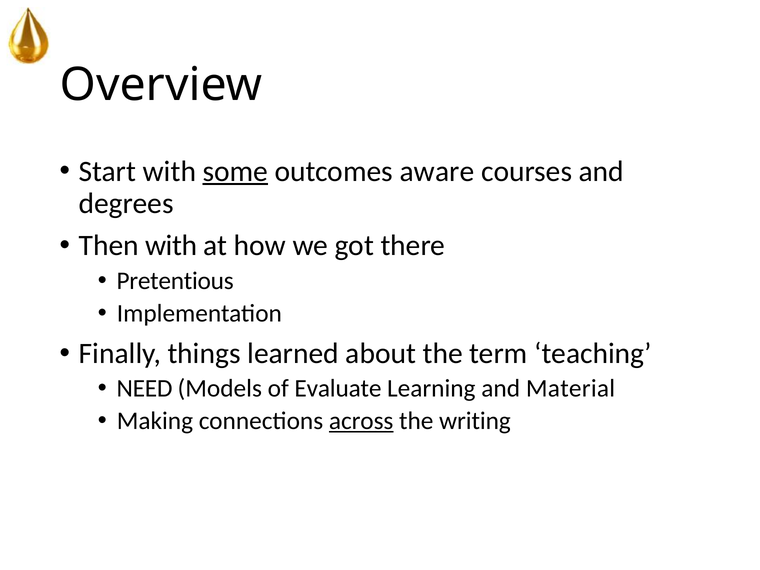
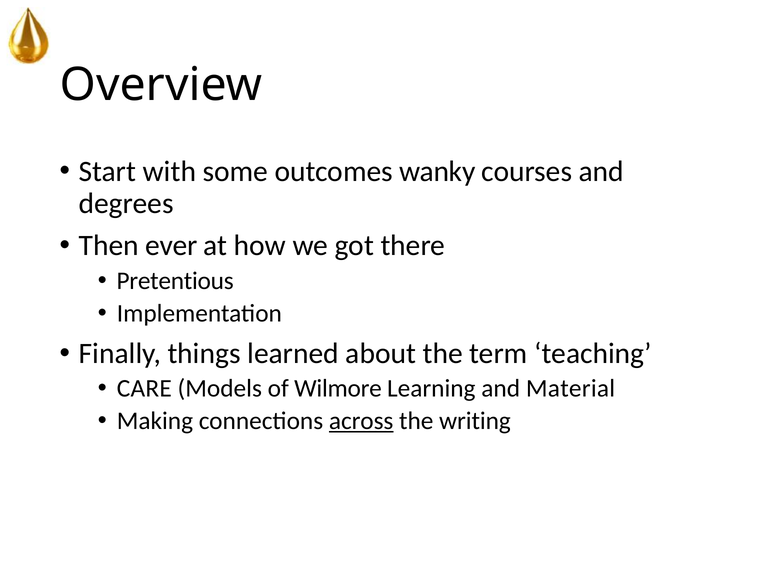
some underline: present -> none
aware: aware -> wanky
Then with: with -> ever
NEED: NEED -> CARE
Evaluate: Evaluate -> Wilmore
